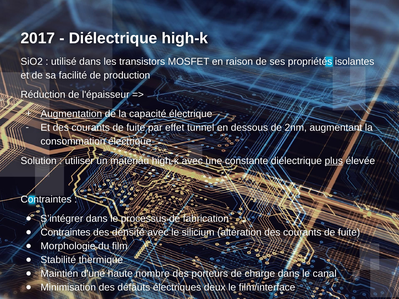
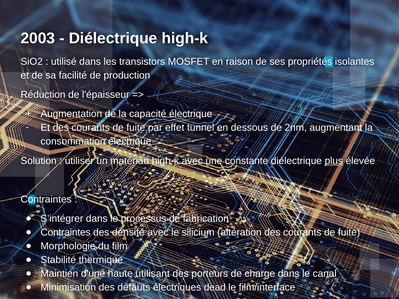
2017: 2017 -> 2003
Augmentation underline: present -> none
nombre: nombre -> utilisant
deux: deux -> dead
